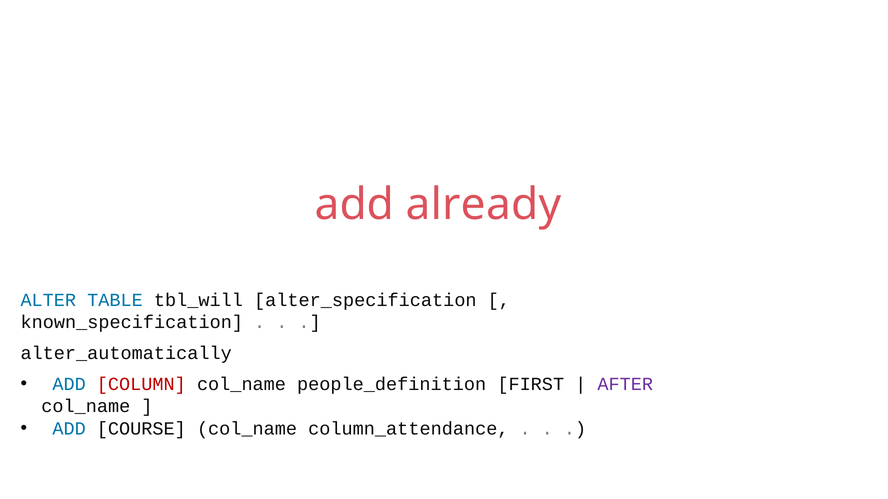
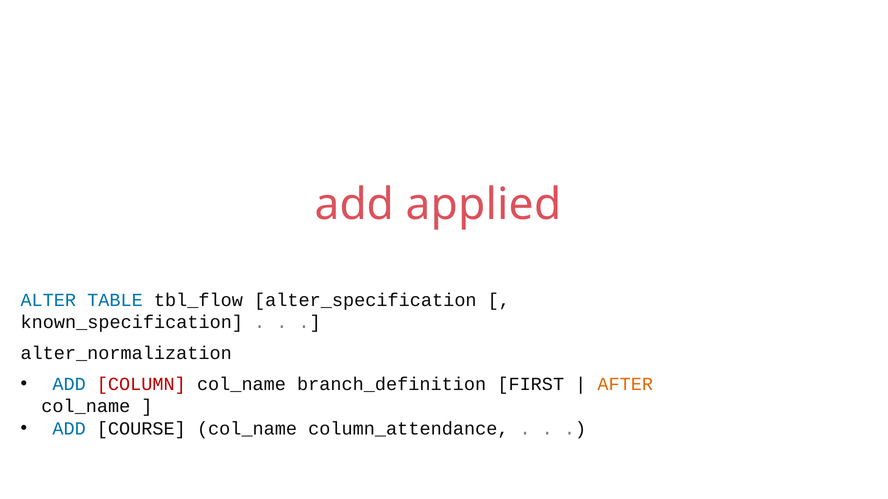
already: already -> applied
tbl_will: tbl_will -> tbl_flow
alter_automatically: alter_automatically -> alter_normalization
people_definition: people_definition -> branch_definition
AFTER colour: purple -> orange
